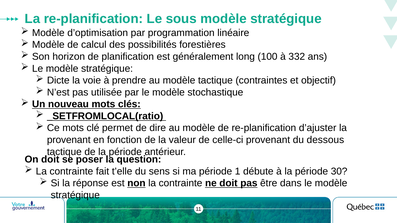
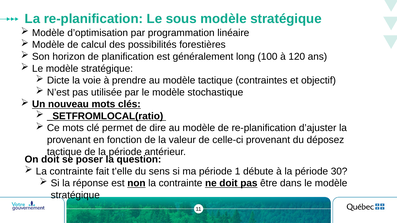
332: 332 -> 120
dessous: dessous -> déposez
